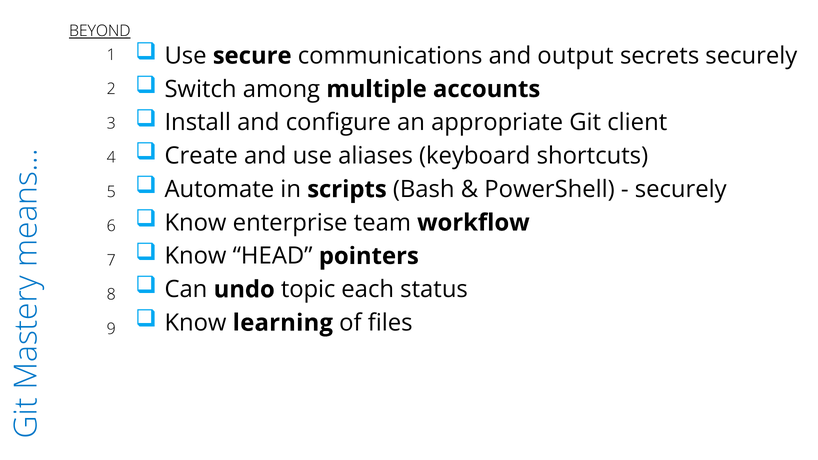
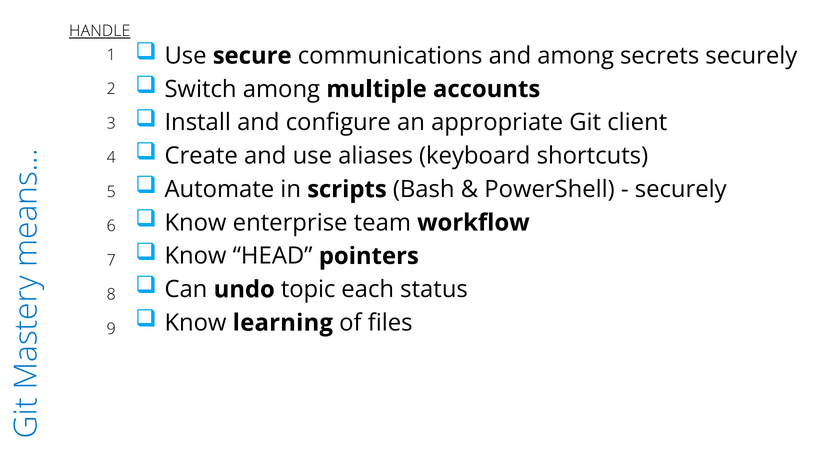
BEYOND: BEYOND -> HANDLE
and output: output -> among
